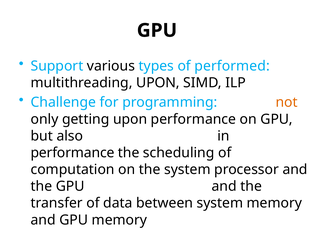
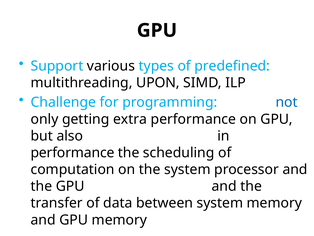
performed: performed -> predefined
not colour: orange -> blue
getting upon: upon -> extra
